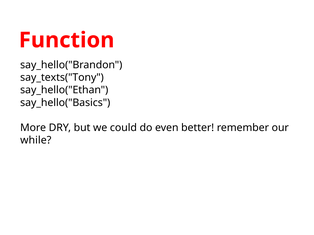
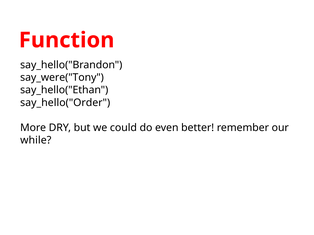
say_texts("Tony: say_texts("Tony -> say_were("Tony
say_hello("Basics: say_hello("Basics -> say_hello("Order
